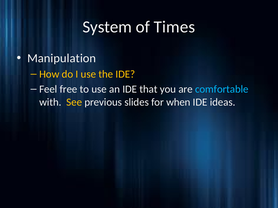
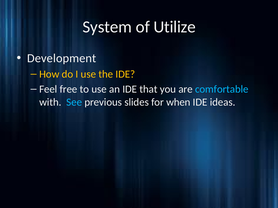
Times: Times -> Utilize
Manipulation: Manipulation -> Development
See colour: yellow -> light blue
